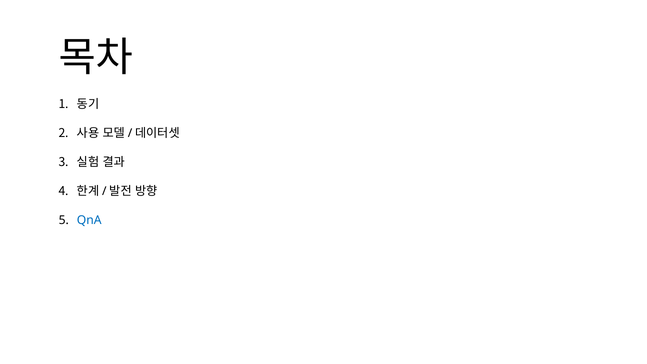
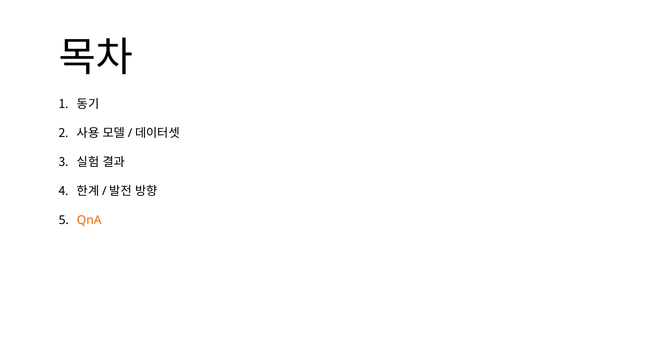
QnA colour: blue -> orange
